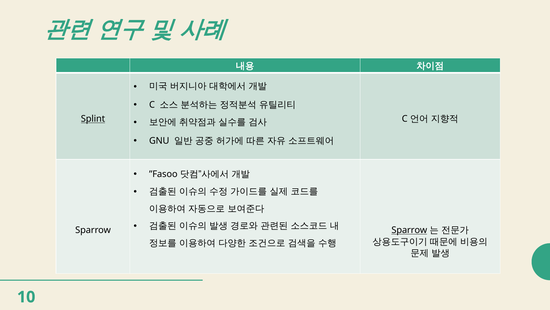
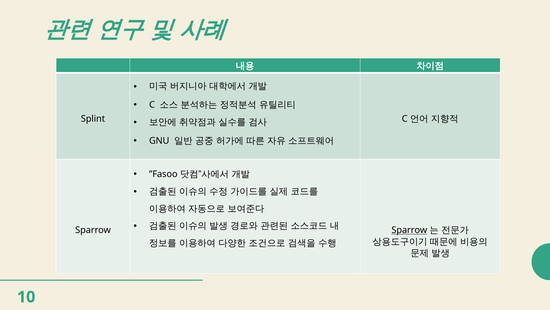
Splint underline: present -> none
